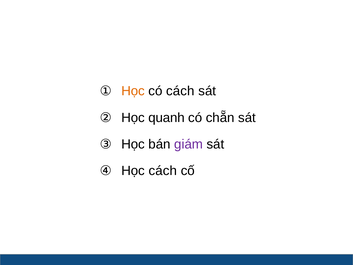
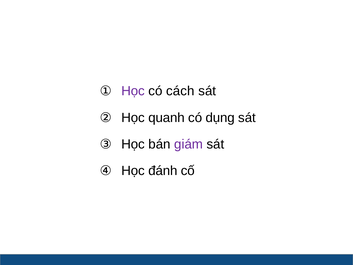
Học at (133, 91) colour: orange -> purple
chẵn: chẵn -> dụng
Học cách: cách -> đánh
